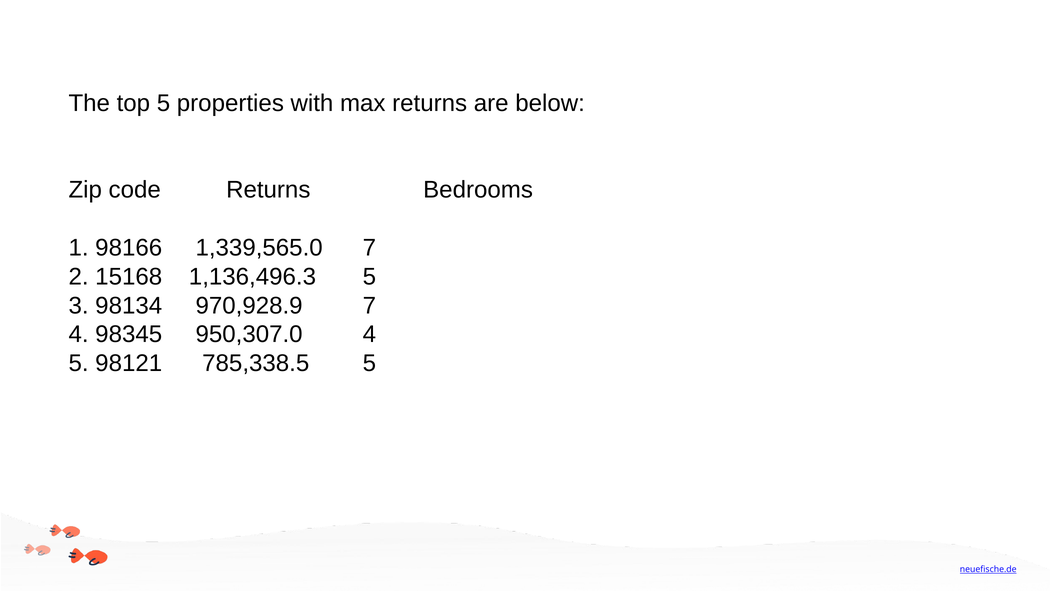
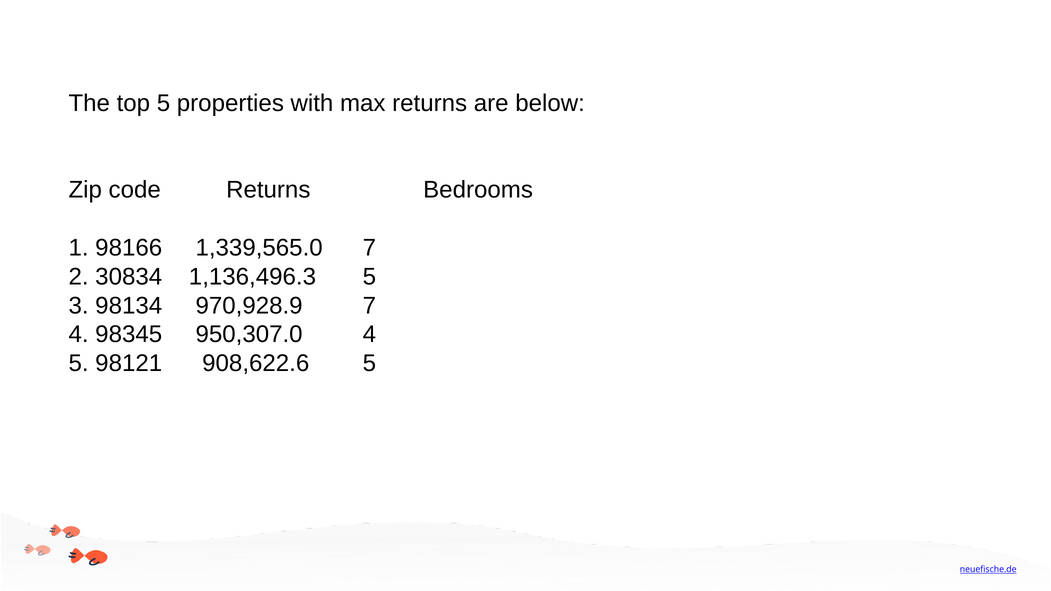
15168: 15168 -> 30834
785,338.5: 785,338.5 -> 908,622.6
